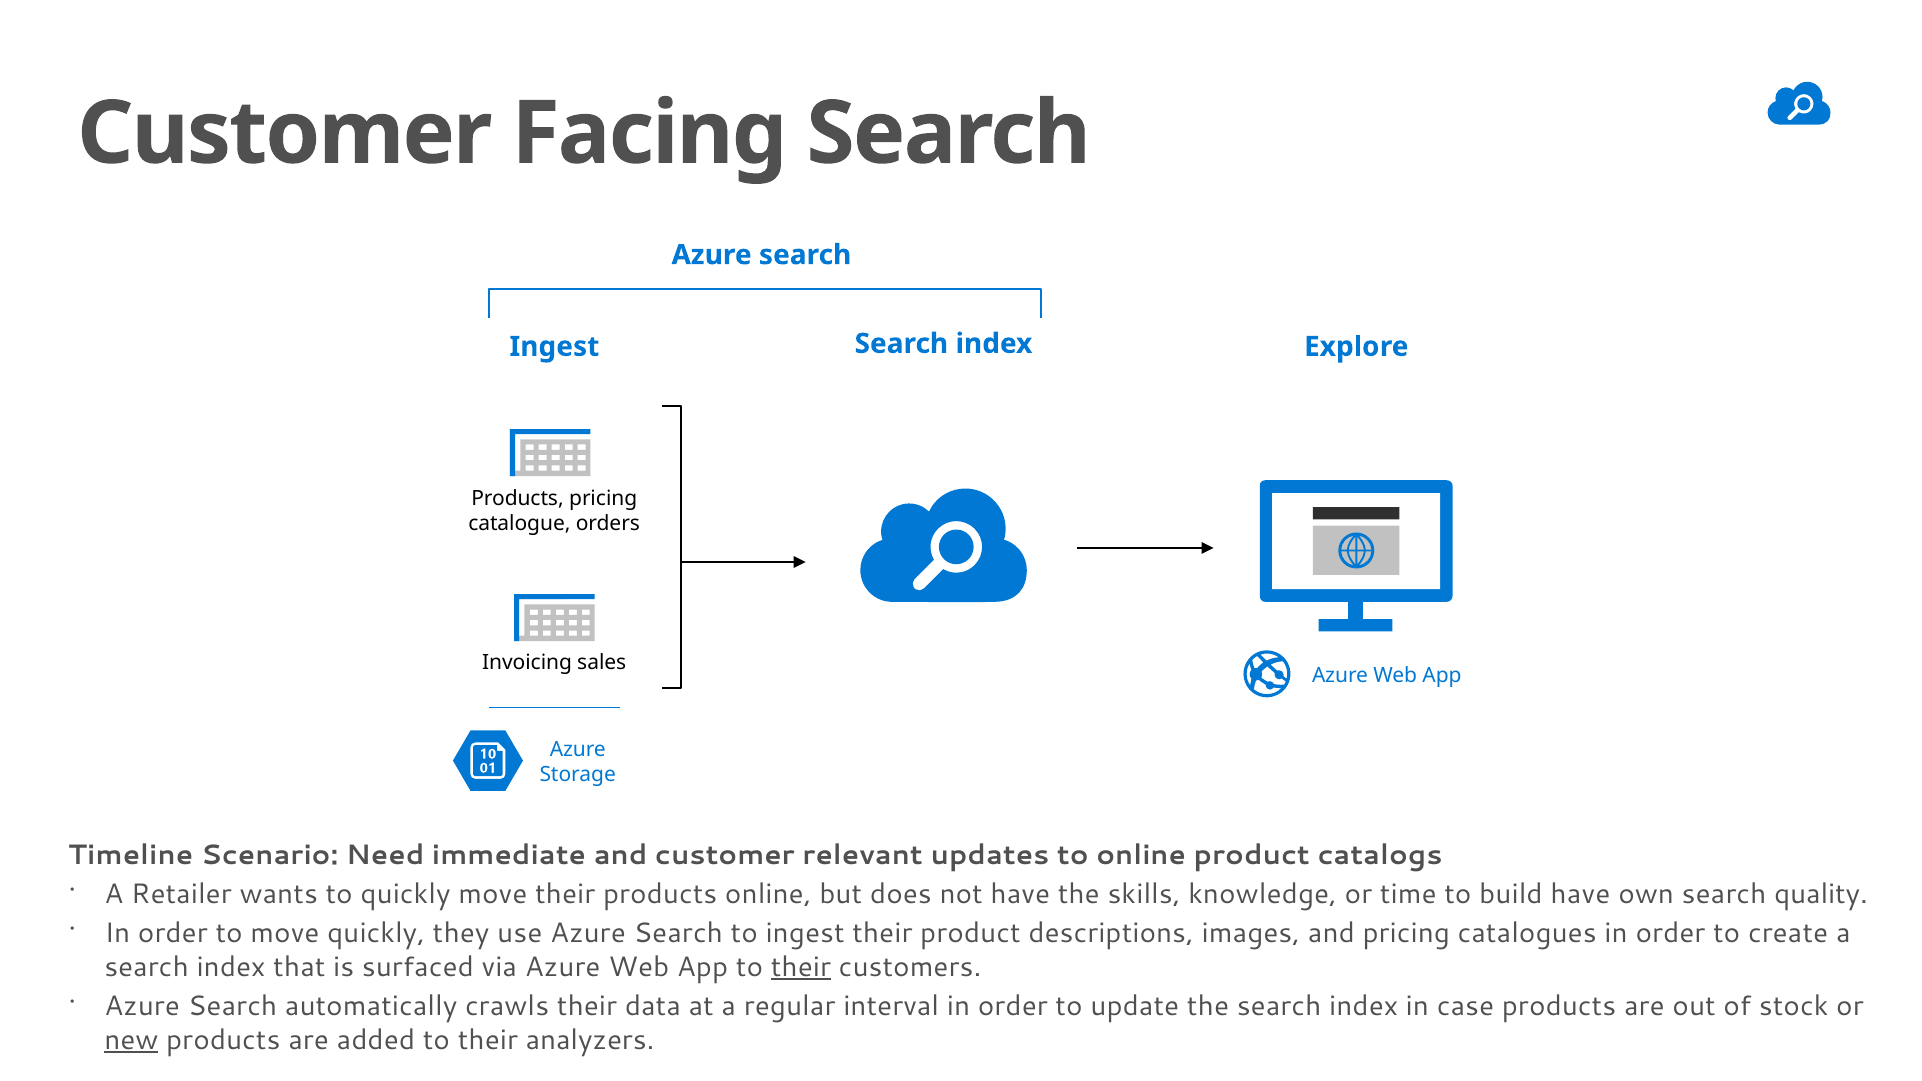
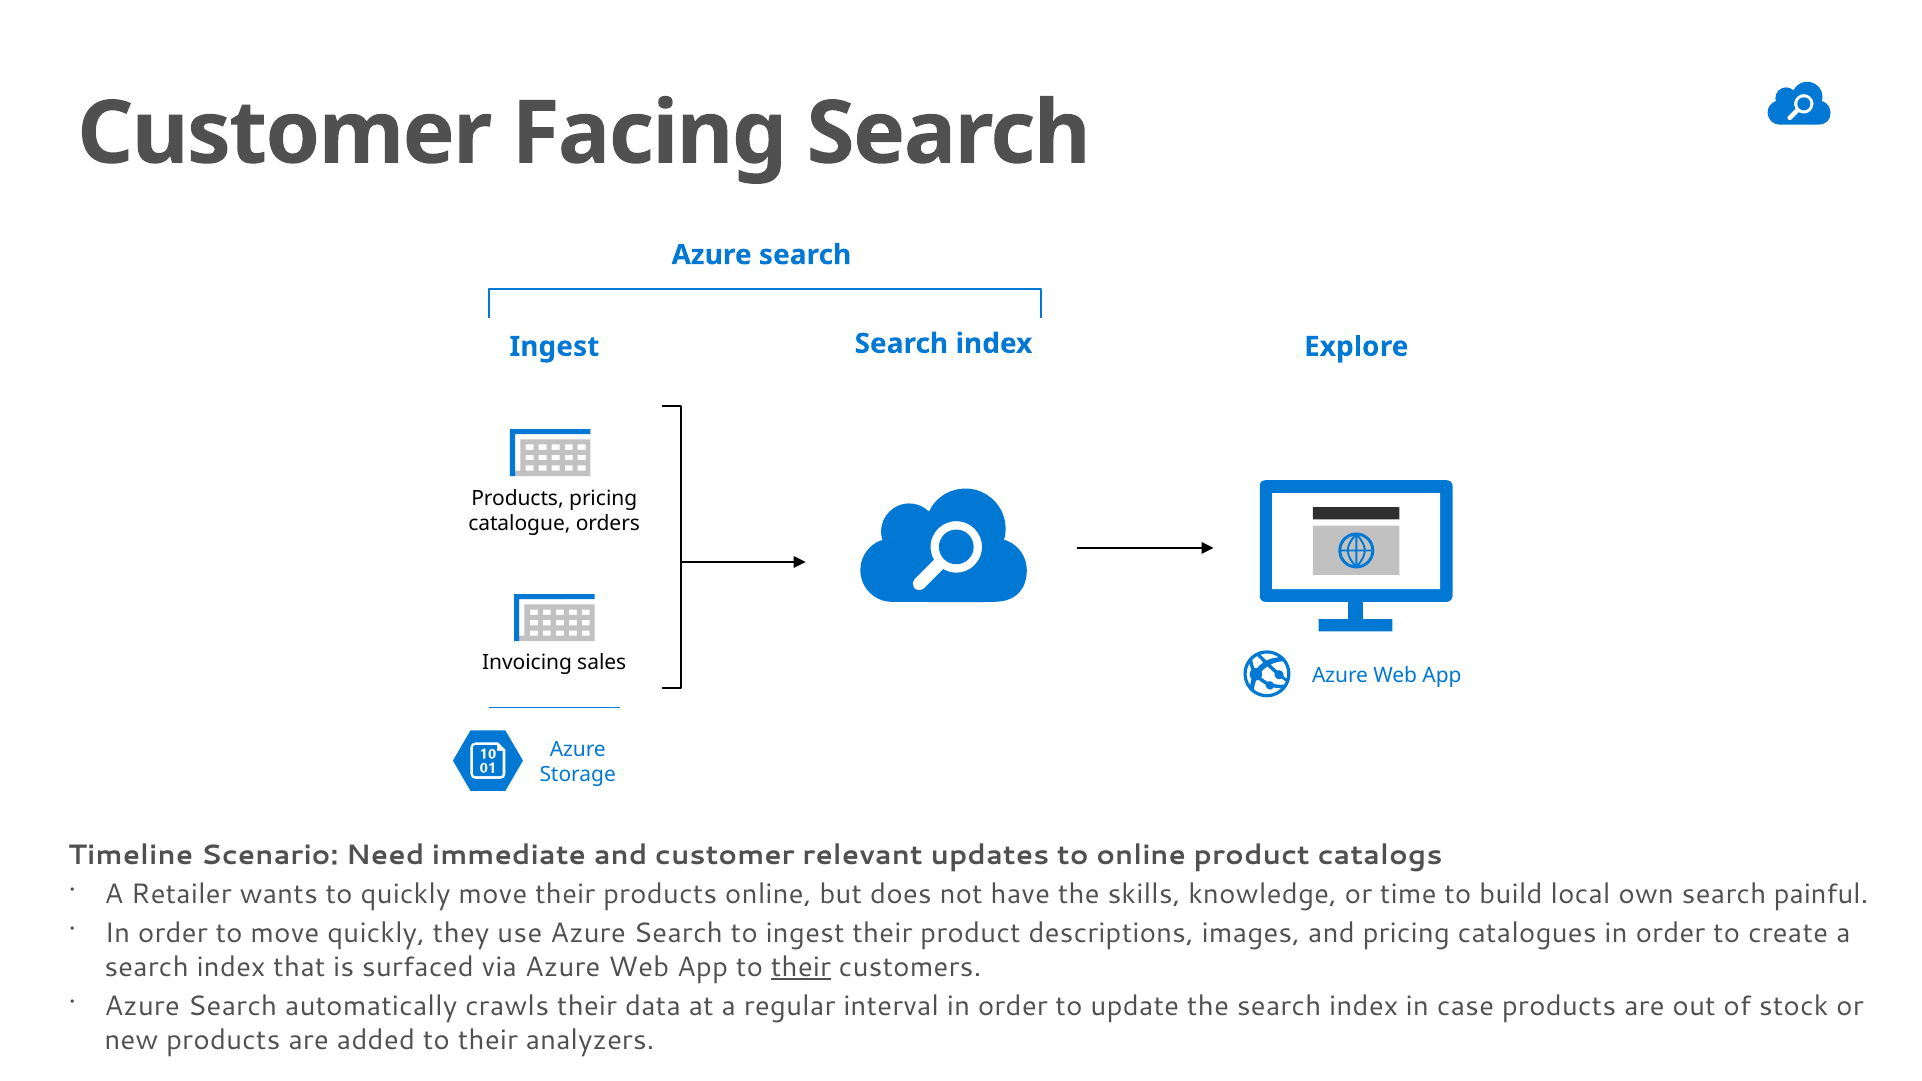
build have: have -> local
quality: quality -> painful
new underline: present -> none
